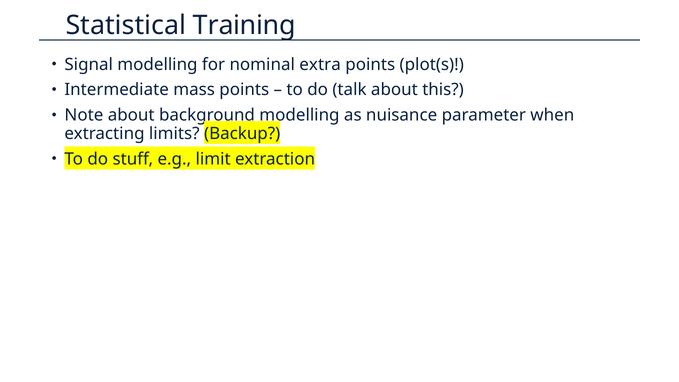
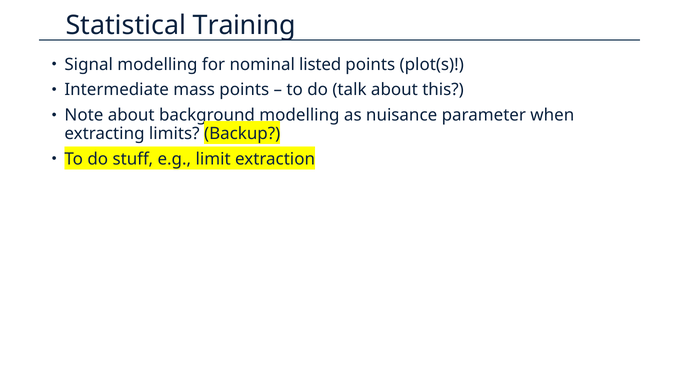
extra: extra -> listed
